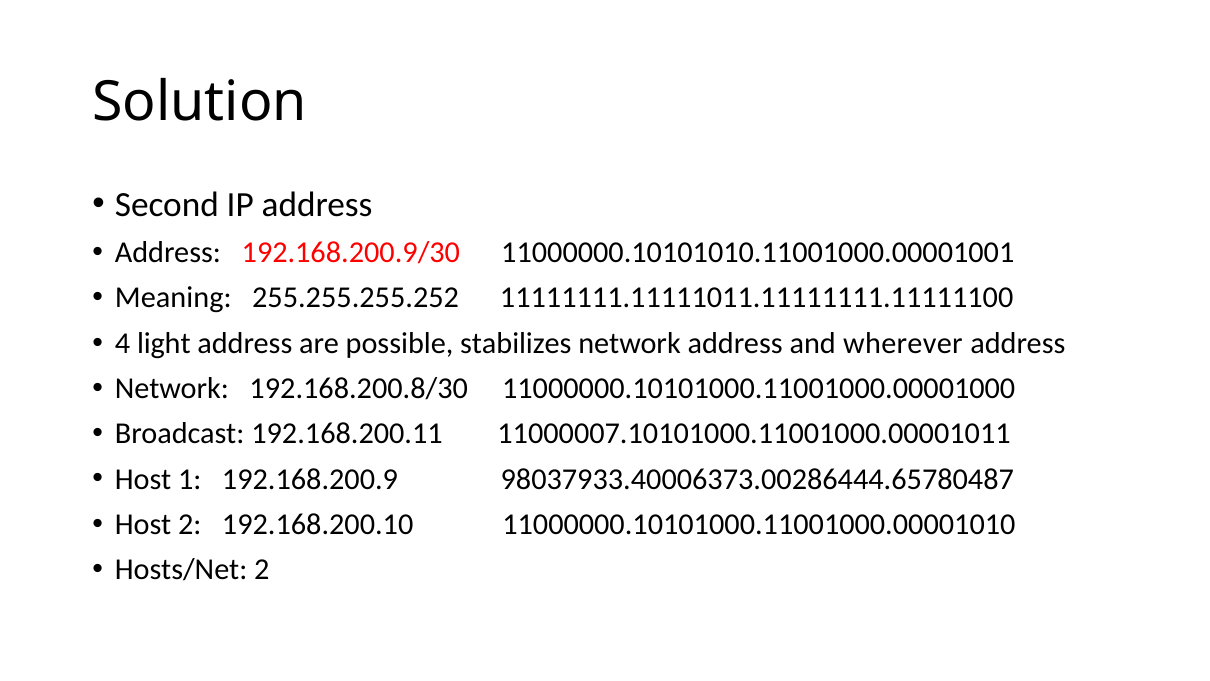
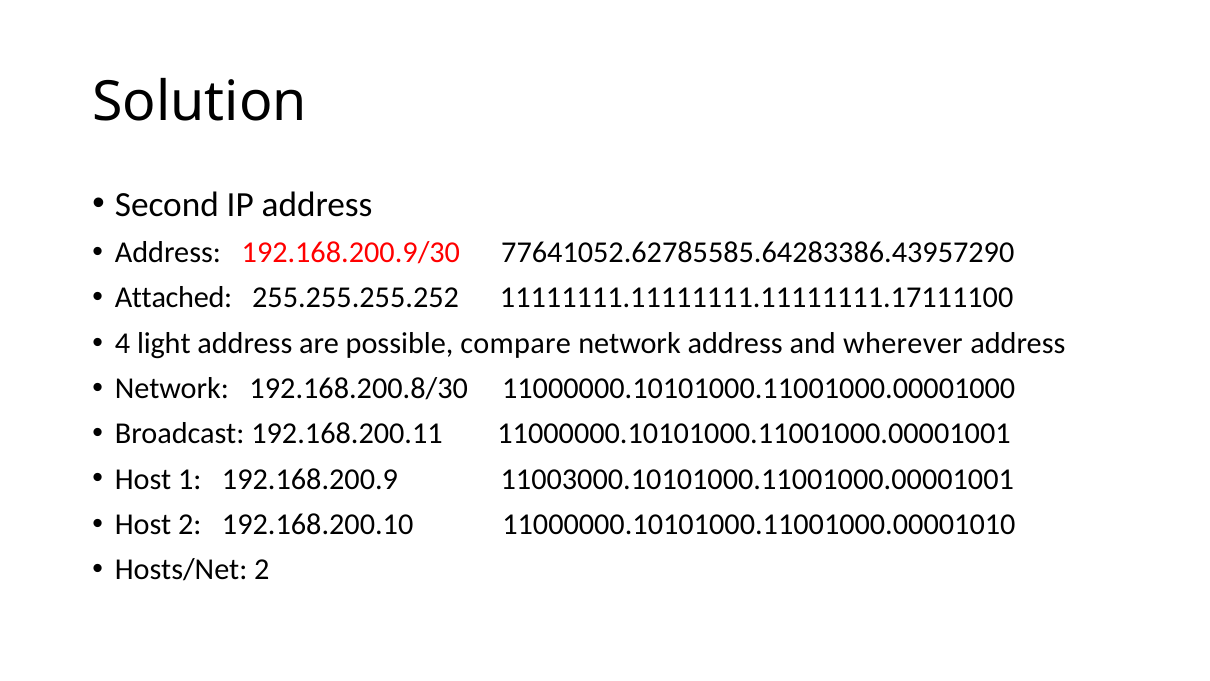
11000000.10101010.11001000.00001001: 11000000.10101010.11001000.00001001 -> 77641052.62785585.64283386.43957290
Meaning: Meaning -> Attached
11111111.11111011.11111111.11111100: 11111111.11111011.11111111.11111100 -> 11111111.11111111.11111111.17111100
stabilizes: stabilizes -> compare
11000007.10101000.11001000.00001011: 11000007.10101000.11001000.00001011 -> 11000000.10101000.11001000.00001001
98037933.40006373.00286444.65780487: 98037933.40006373.00286444.65780487 -> 11003000.10101000.11001000.00001001
